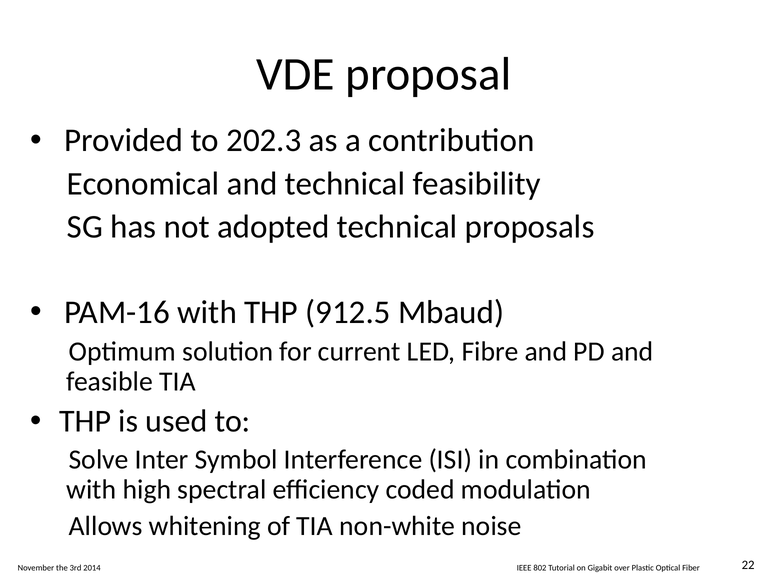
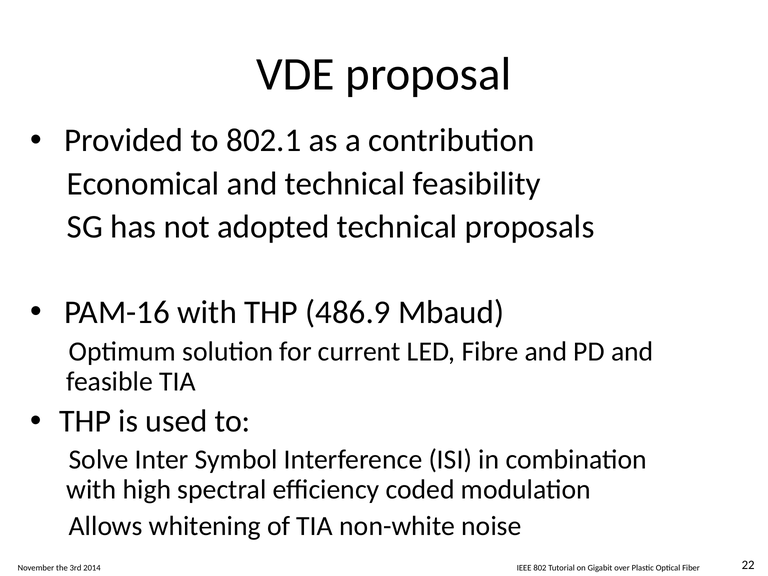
202.3: 202.3 -> 802.1
912.5: 912.5 -> 486.9
